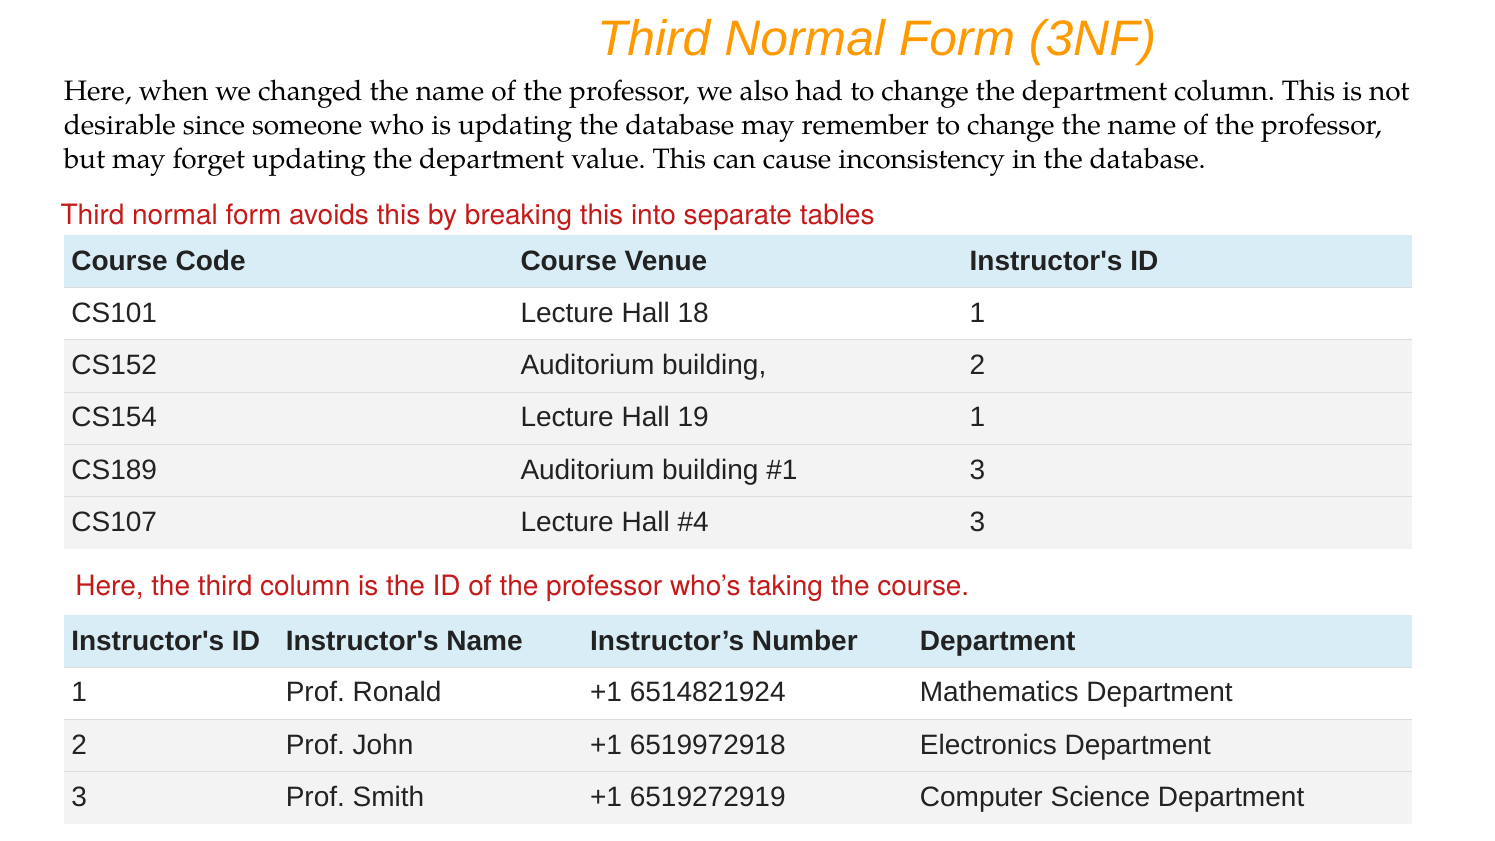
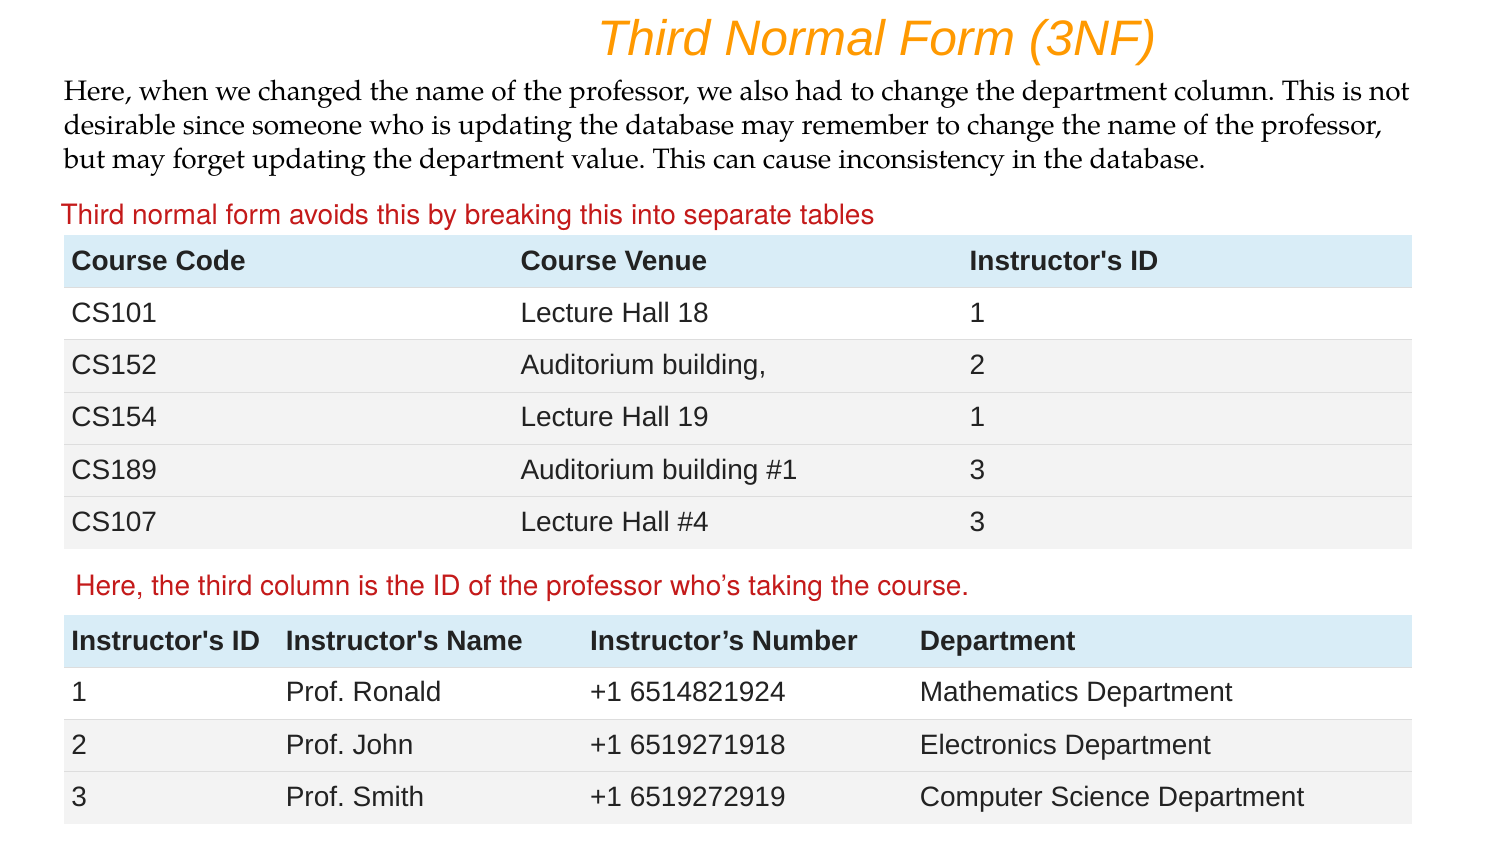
6519972918: 6519972918 -> 6519271918
